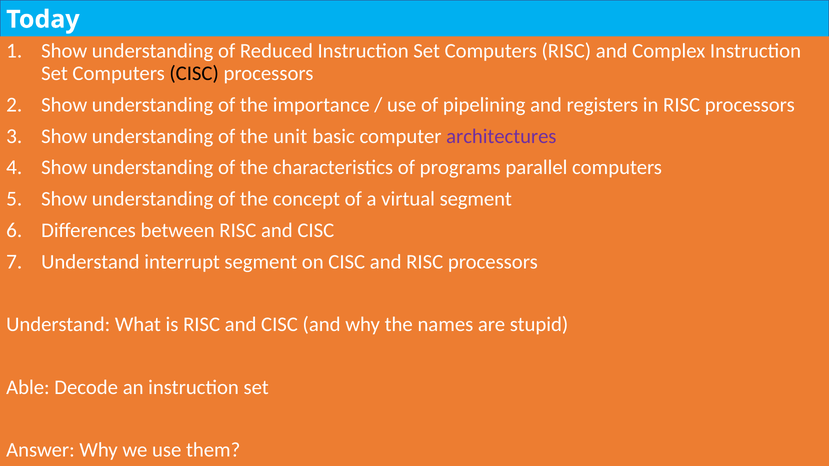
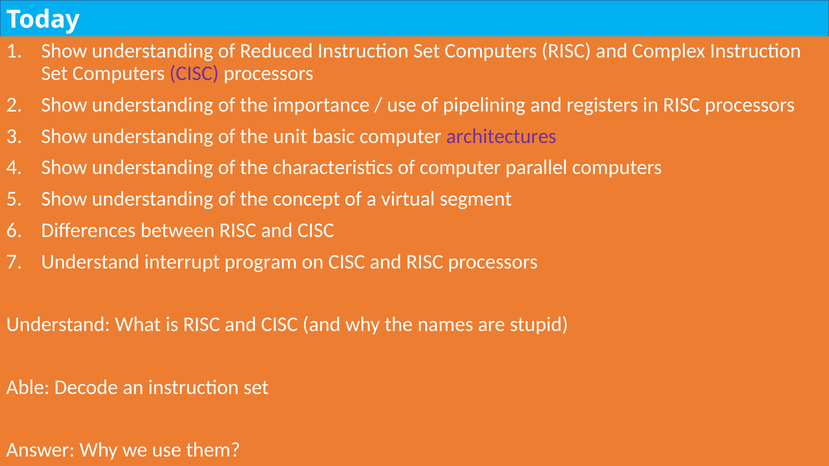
CISC at (194, 74) colour: black -> purple
of programs: programs -> computer
interrupt segment: segment -> program
